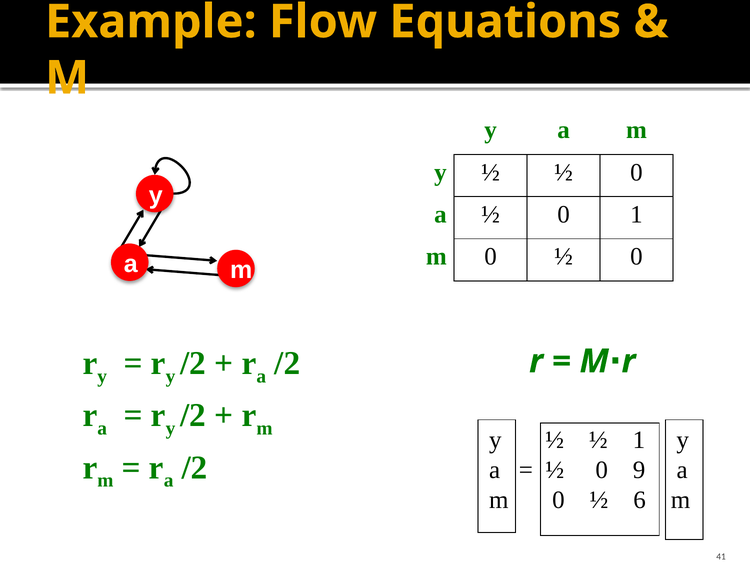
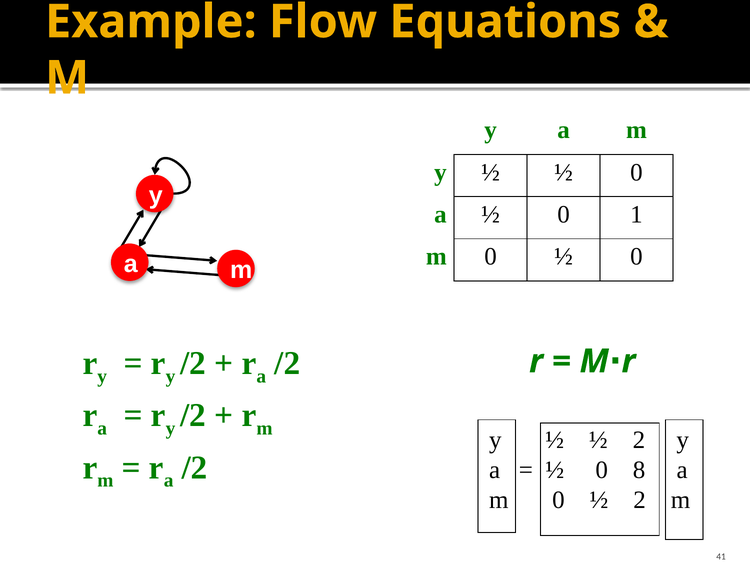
½ ½ 1: 1 -> 2
9: 9 -> 8
0 ½ 6: 6 -> 2
